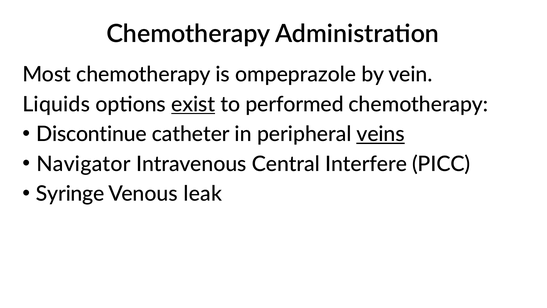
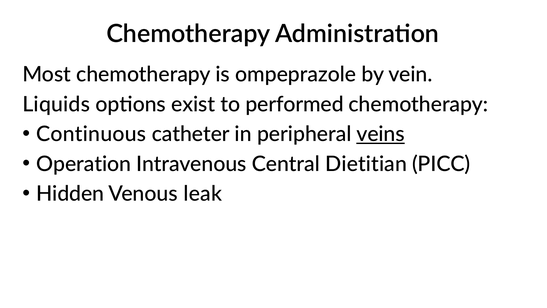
exist underline: present -> none
Discontinue: Discontinue -> Continuous
Navigator: Navigator -> Operation
Interfere: Interfere -> Dietitian
Syringe: Syringe -> Hidden
